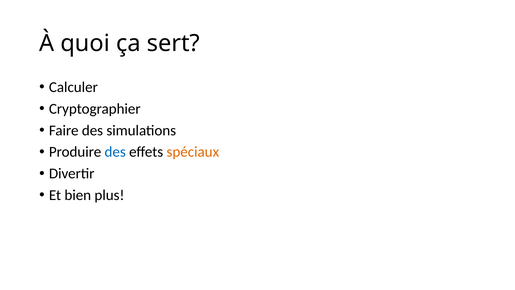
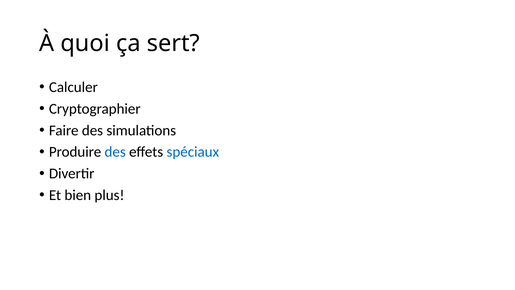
spéciaux colour: orange -> blue
